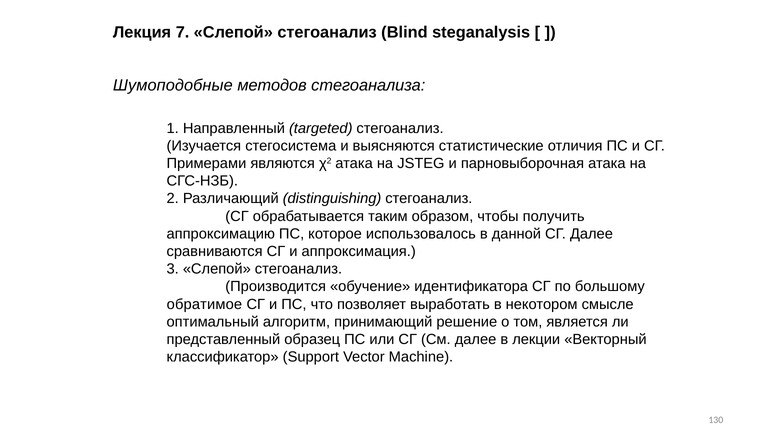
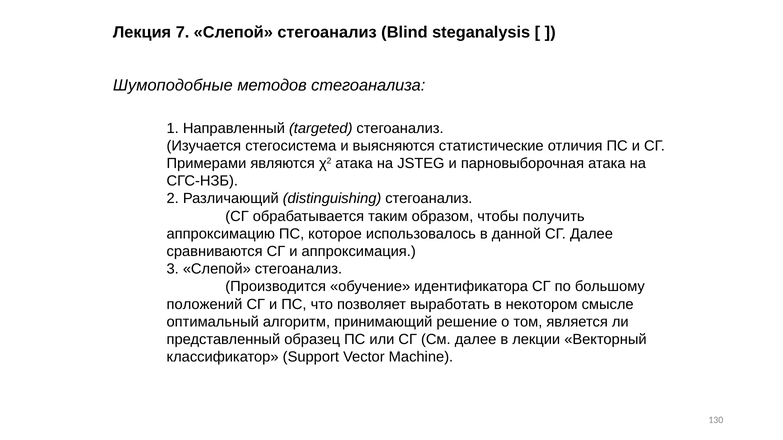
обратимое: обратимое -> положений
